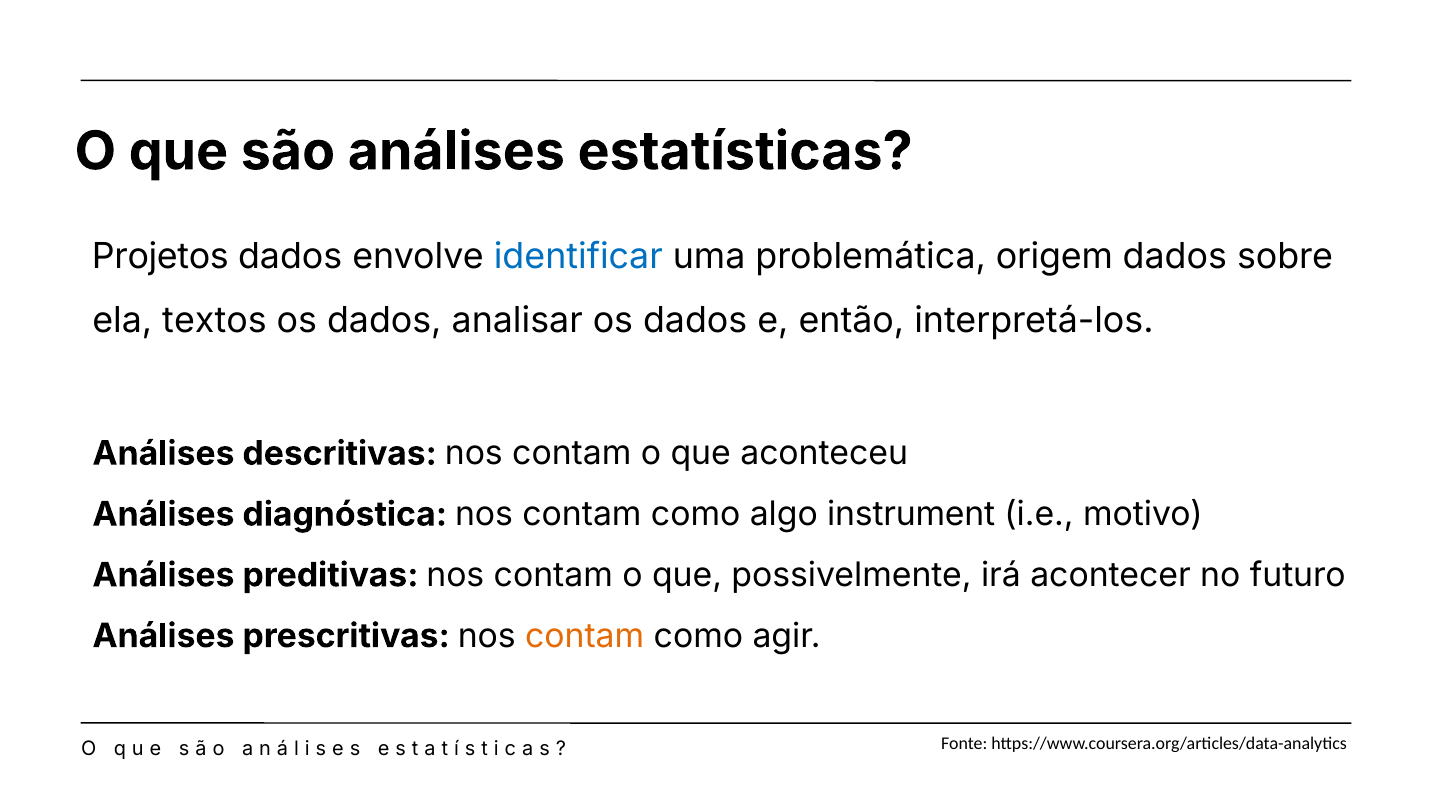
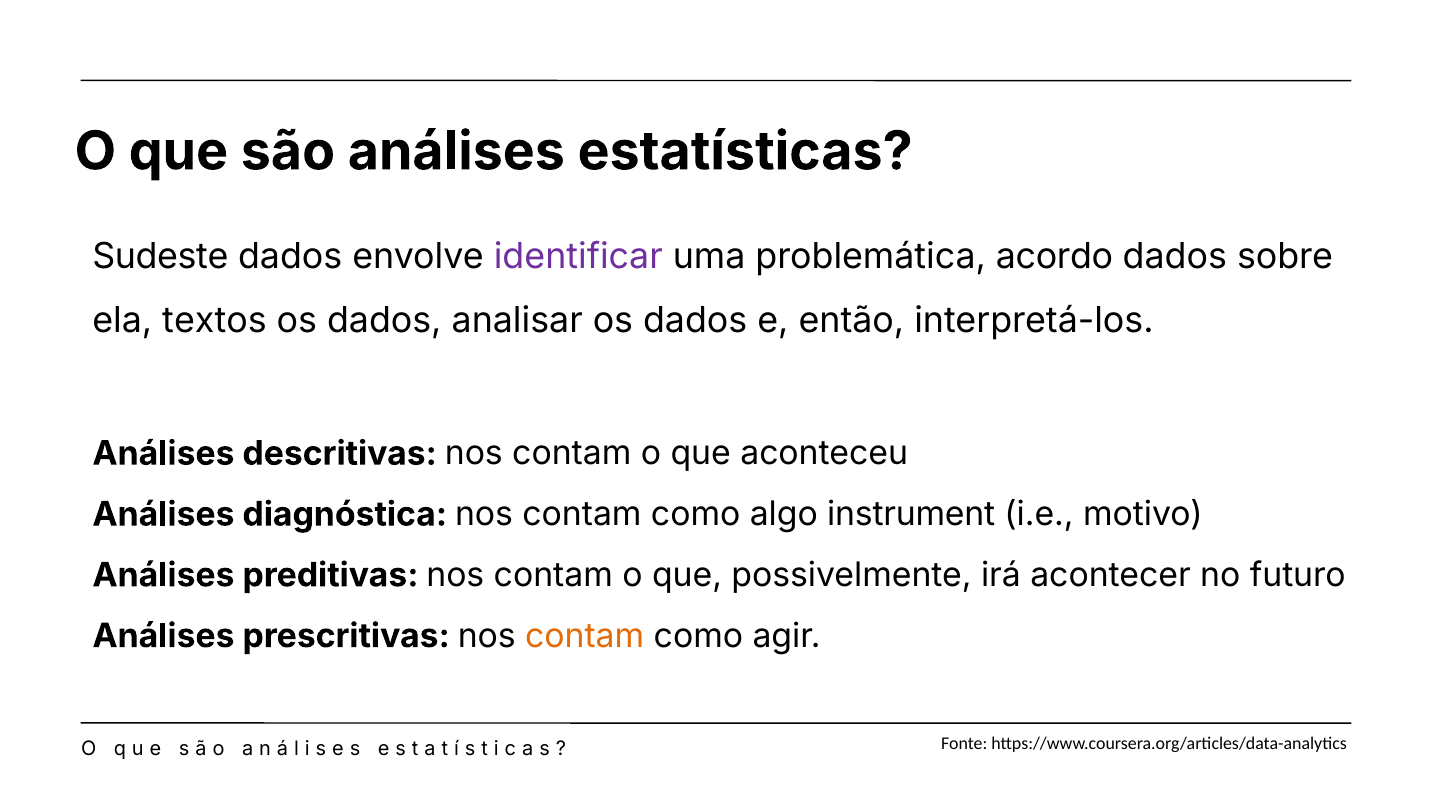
Projetos: Projetos -> Sudeste
identificar colour: blue -> purple
origem: origem -> acordo
